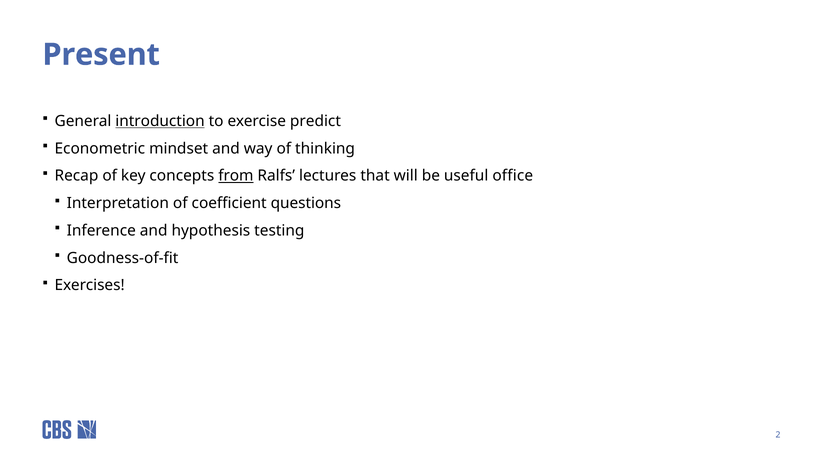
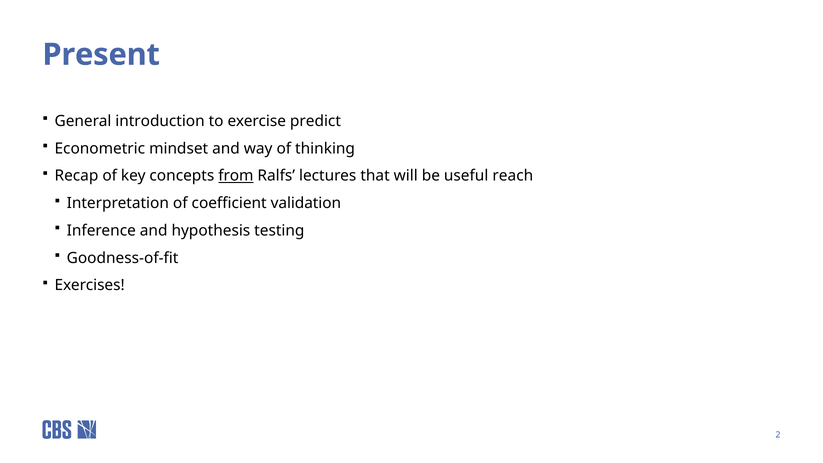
introduction underline: present -> none
office: office -> reach
questions: questions -> validation
